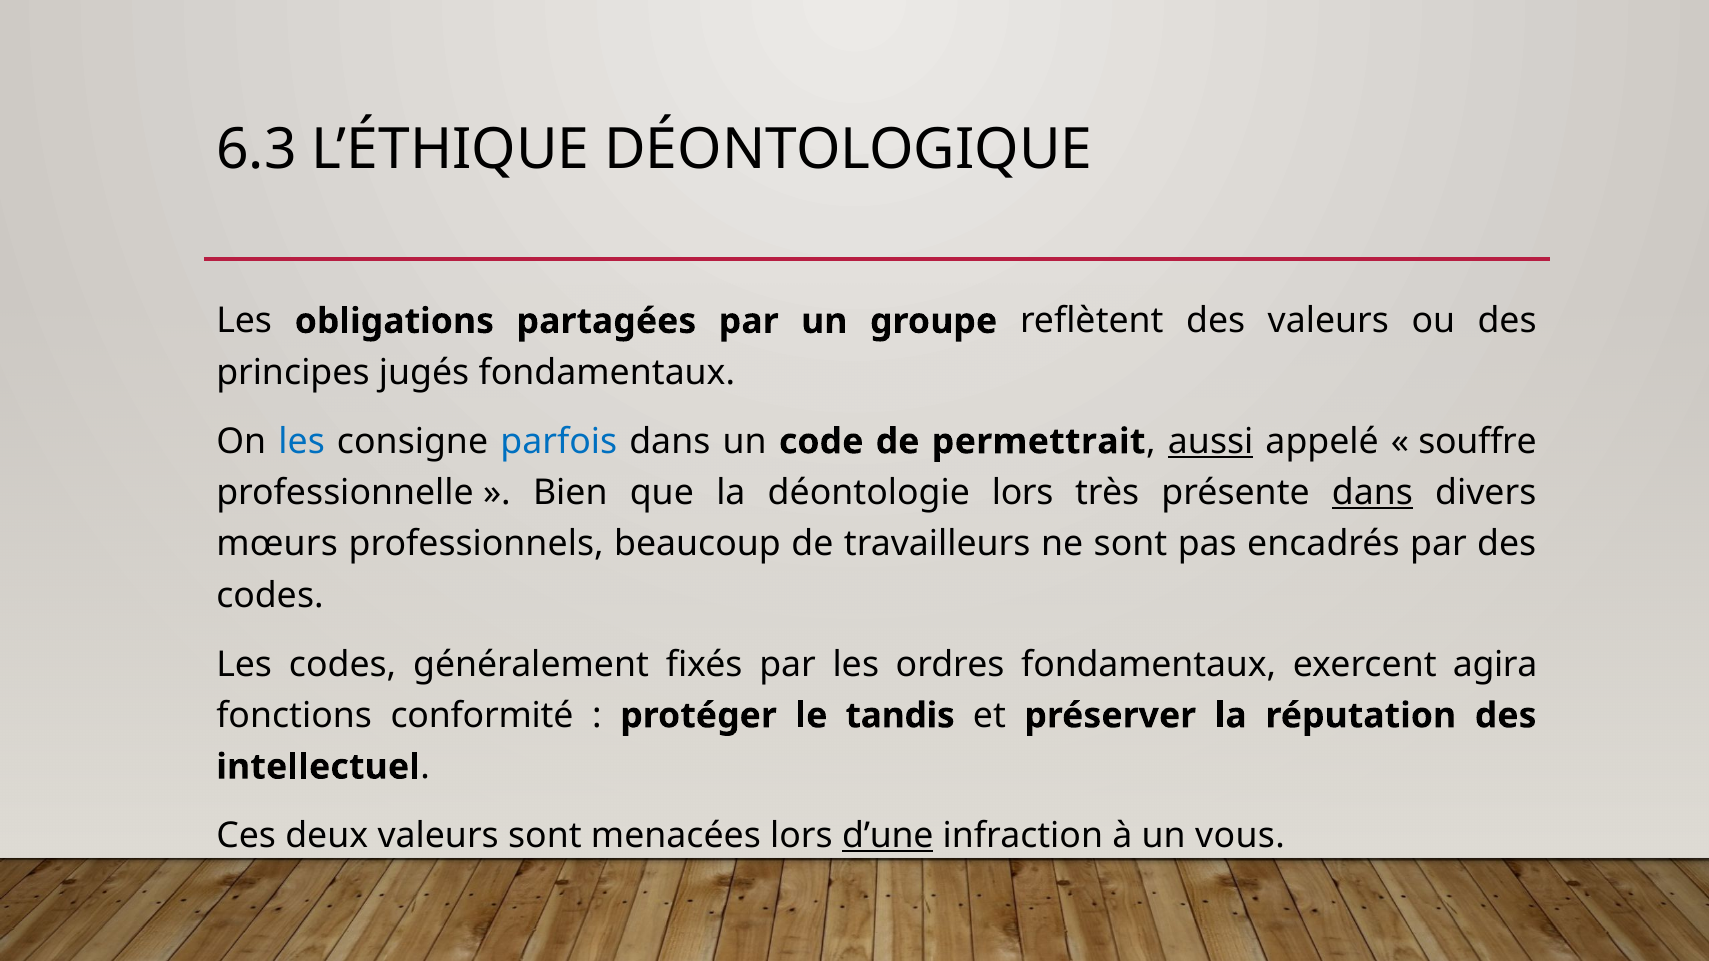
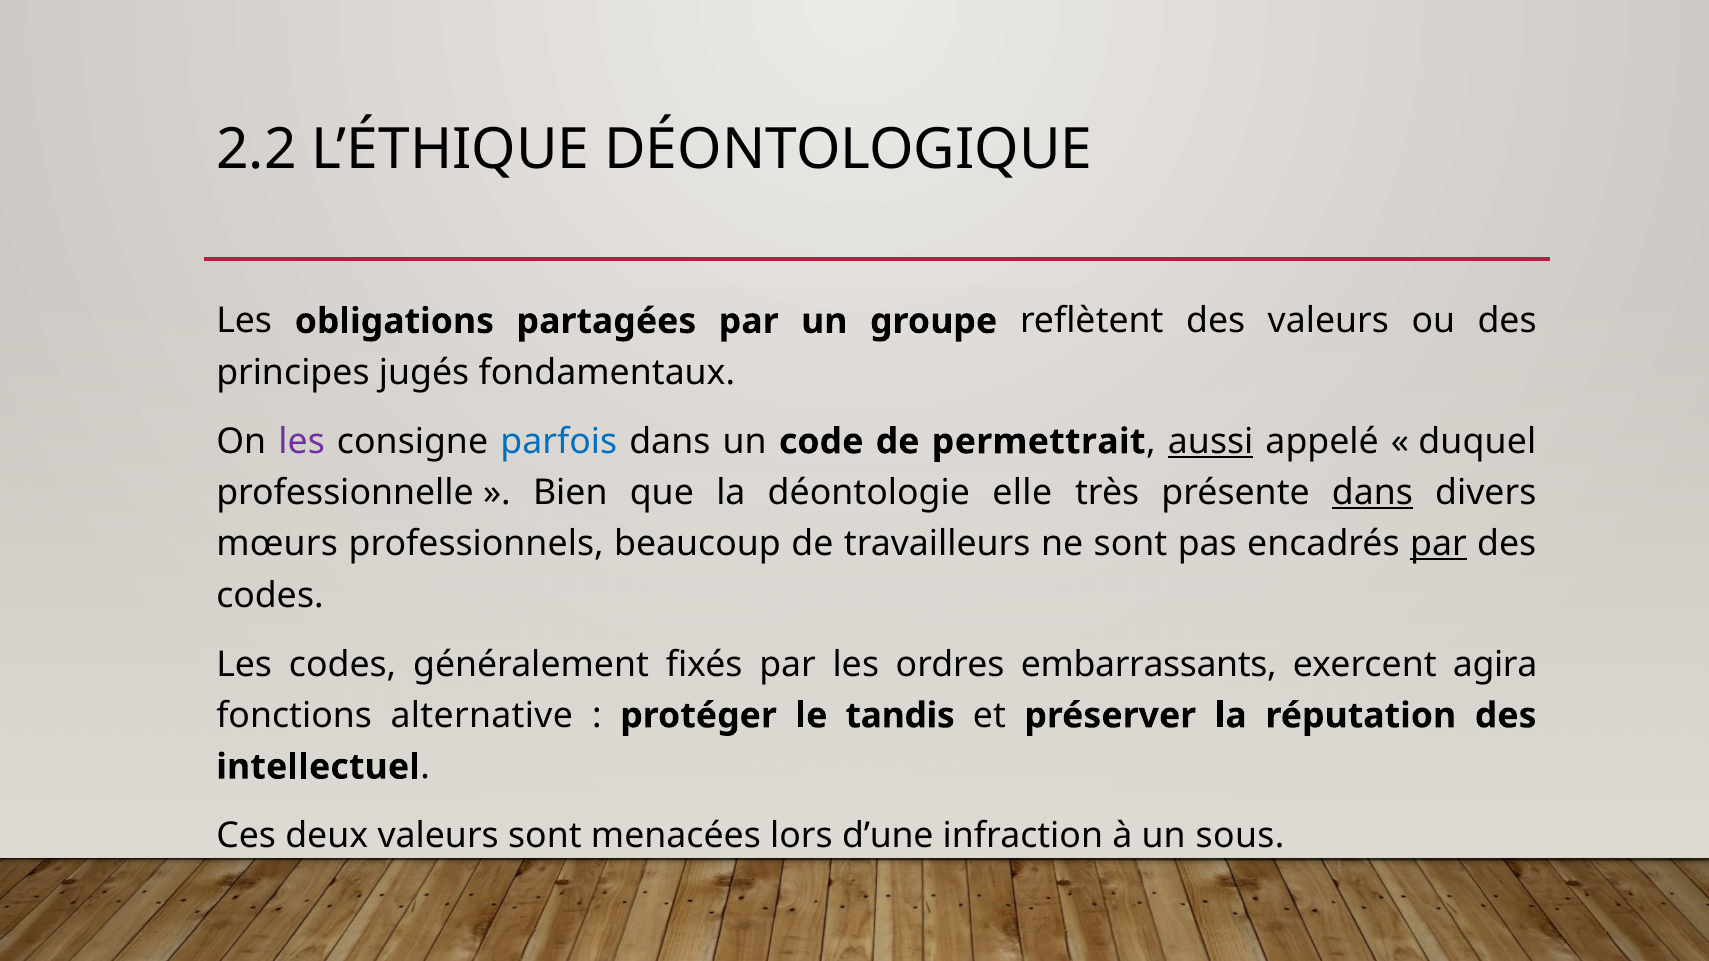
6.3: 6.3 -> 2.2
les at (302, 442) colour: blue -> purple
souffre: souffre -> duquel
déontologie lors: lors -> elle
par at (1439, 544) underline: none -> present
ordres fondamentaux: fondamentaux -> embarrassants
conformité: conformité -> alternative
d’une underline: present -> none
vous: vous -> sous
